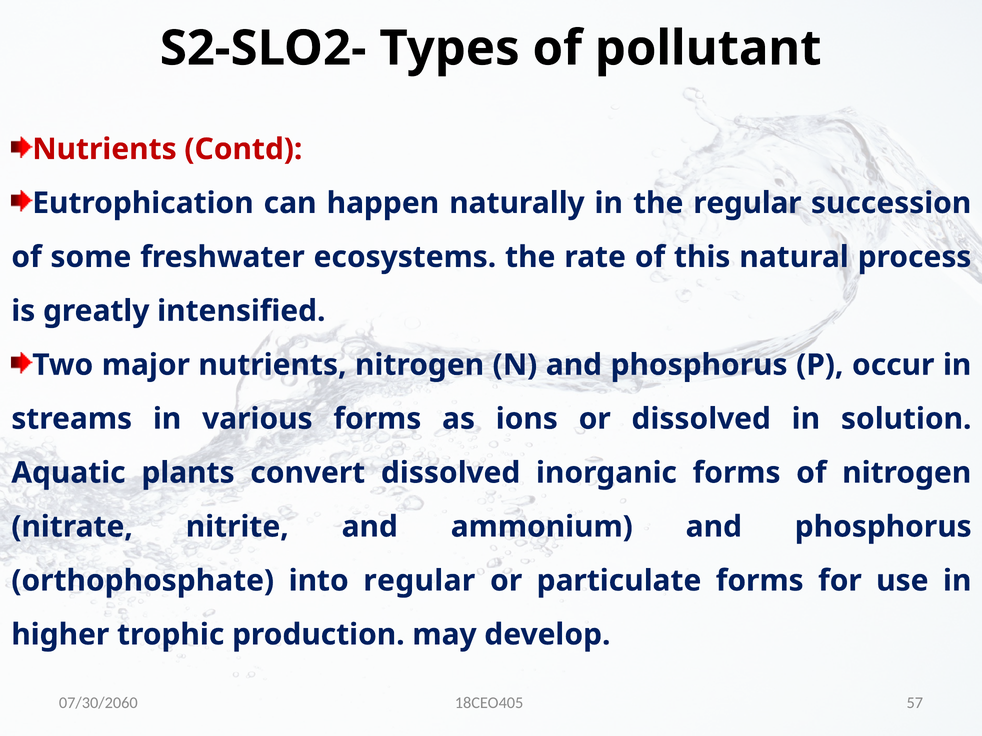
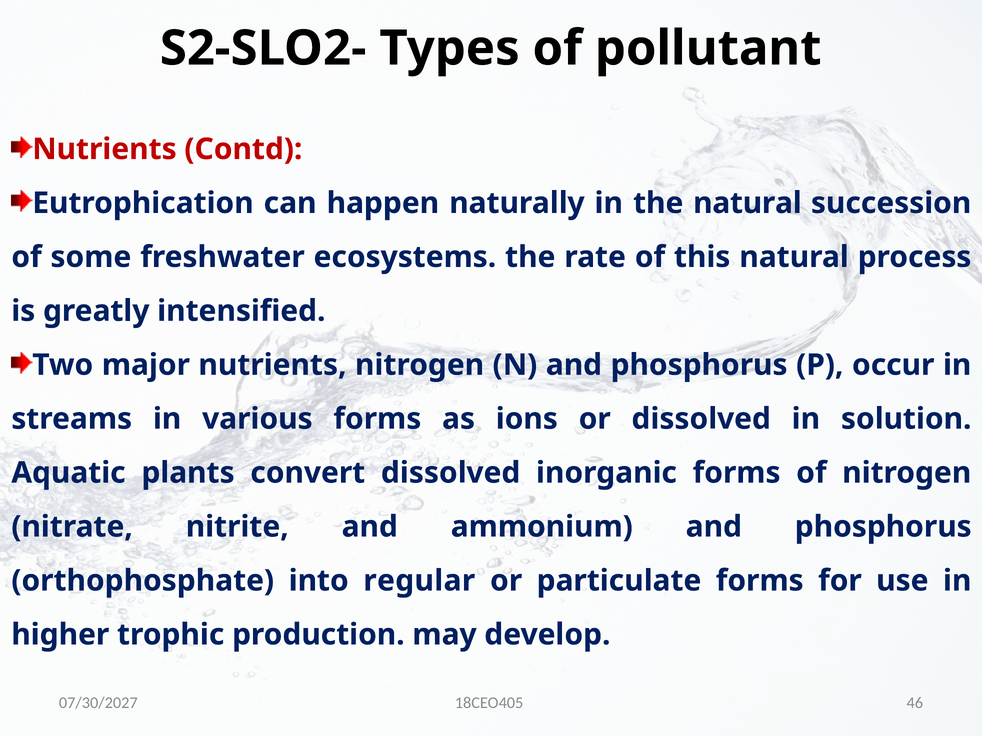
the regular: regular -> natural
57: 57 -> 46
07/30/2060: 07/30/2060 -> 07/30/2027
